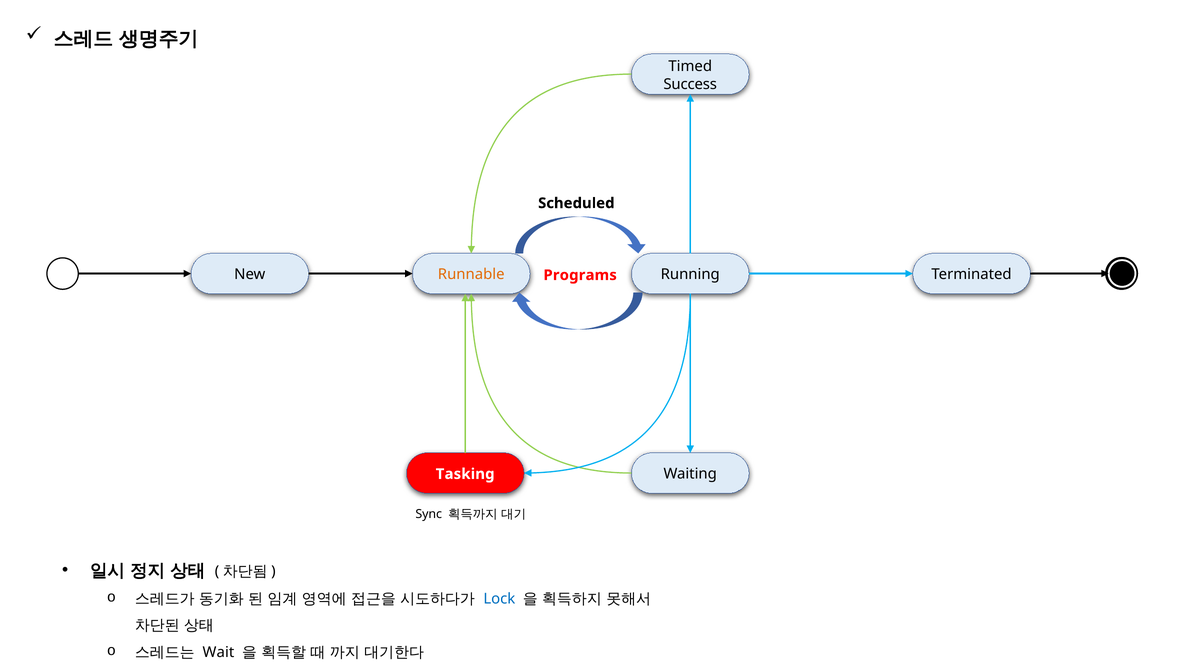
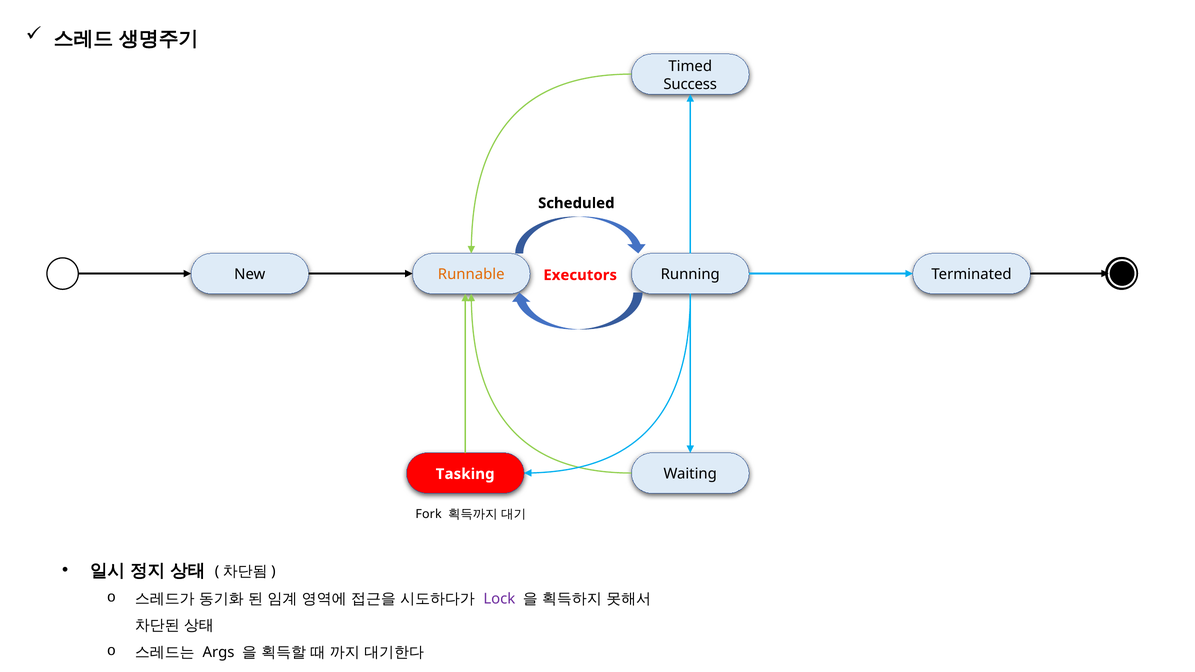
Programs: Programs -> Executors
Sync: Sync -> Fork
Lock colour: blue -> purple
Wait: Wait -> Args
